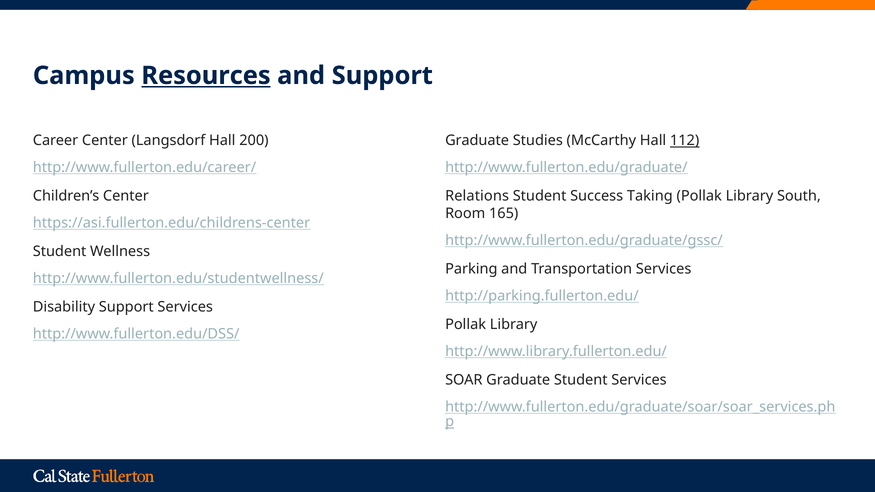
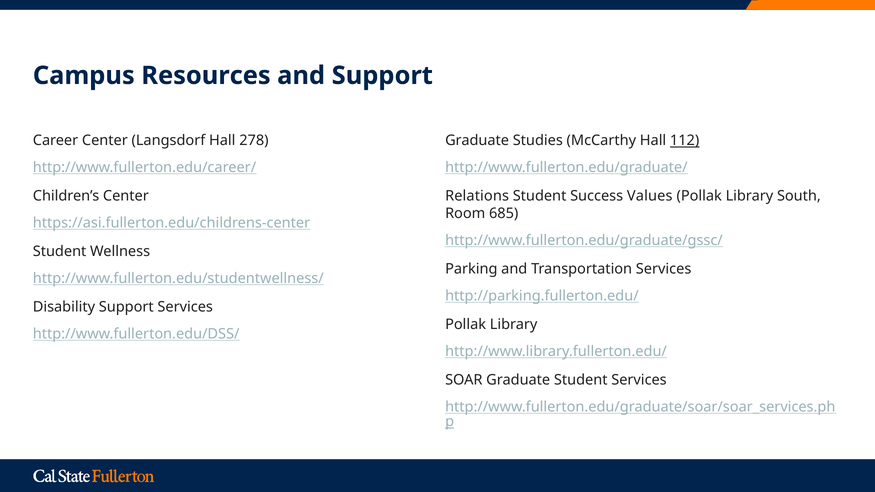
Resources underline: present -> none
200: 200 -> 278
Taking: Taking -> Values
165: 165 -> 685
